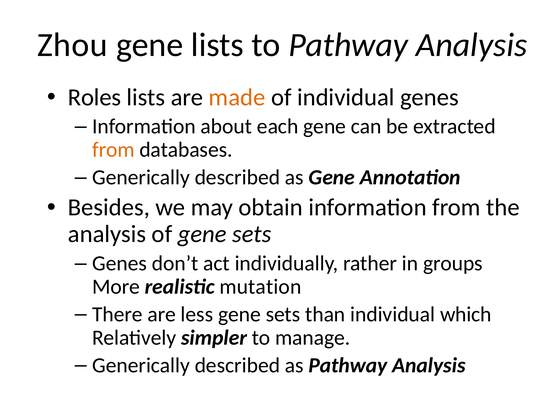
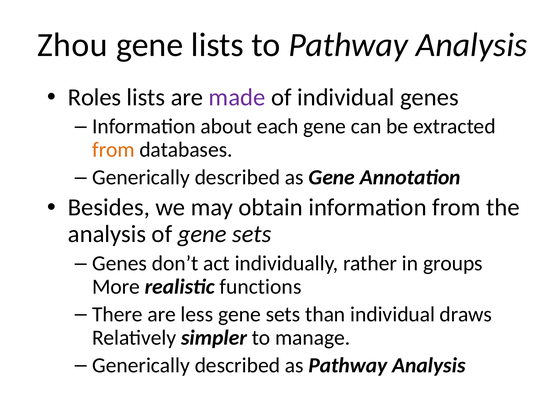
made colour: orange -> purple
mutation: mutation -> functions
which: which -> draws
